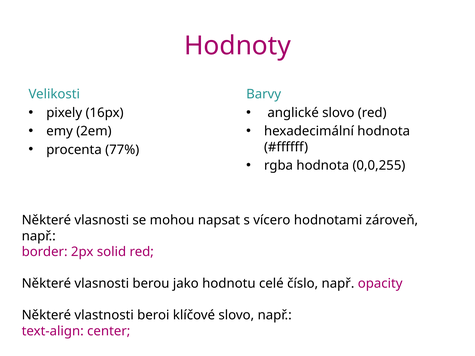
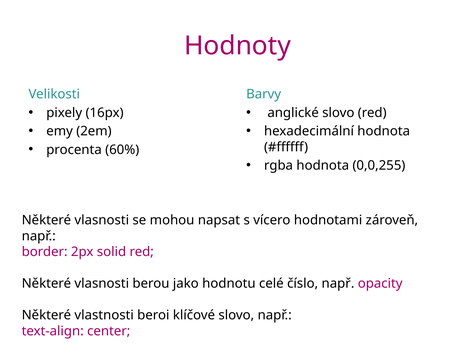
77%: 77% -> 60%
